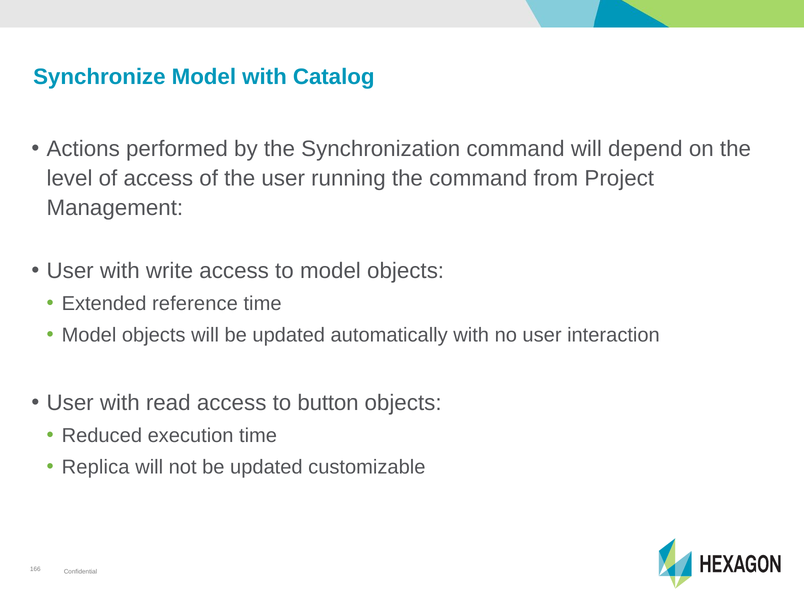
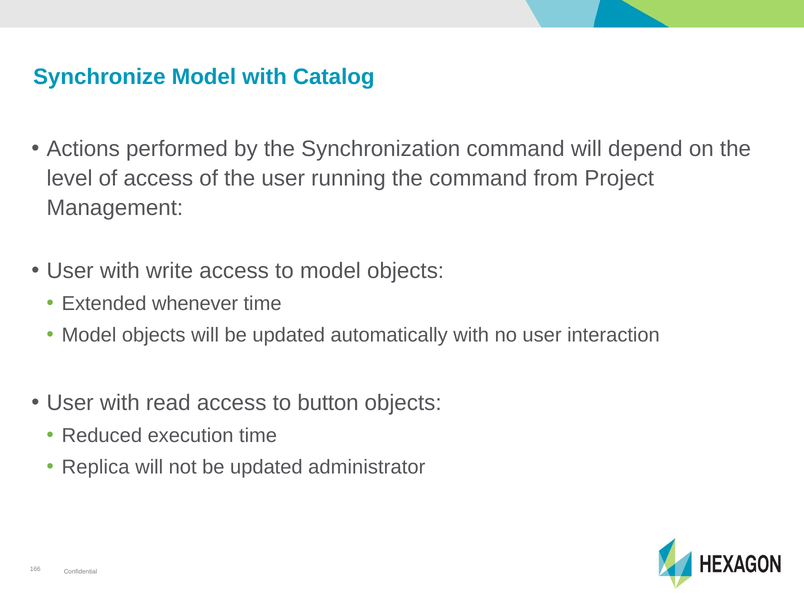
reference: reference -> whenever
customizable: customizable -> administrator
